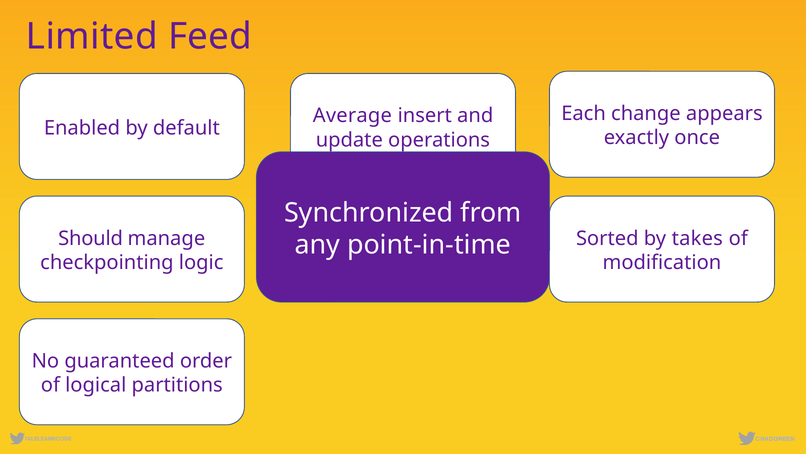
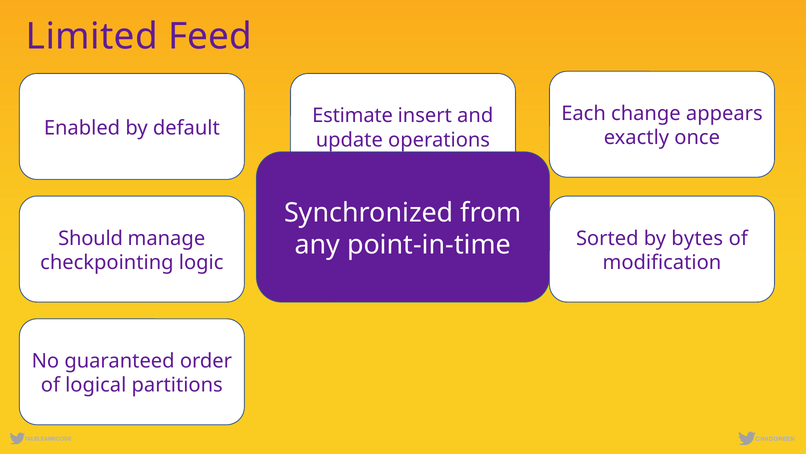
Average: Average -> Estimate
takes: takes -> bytes
